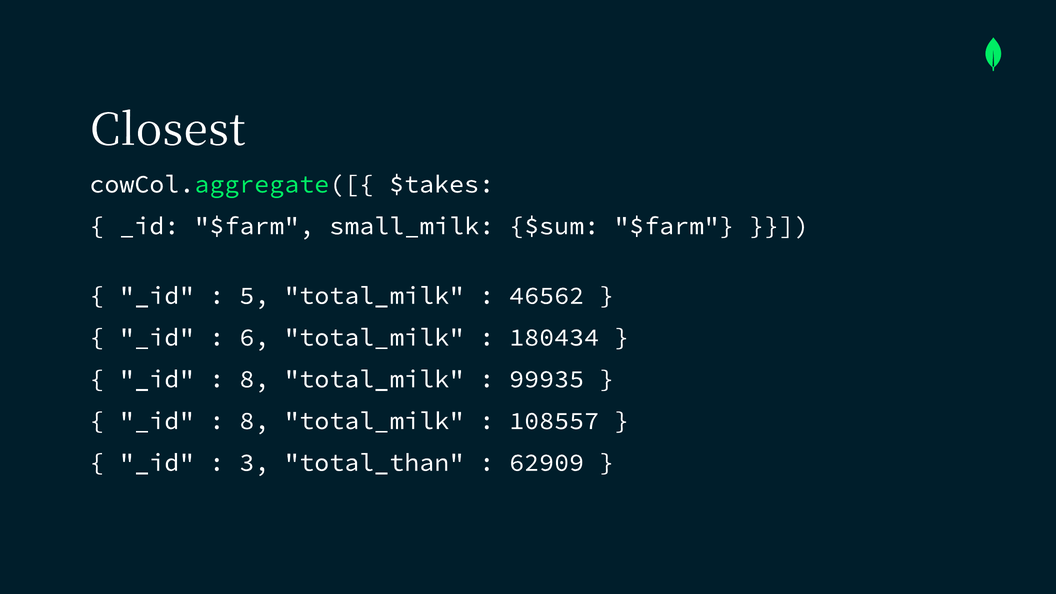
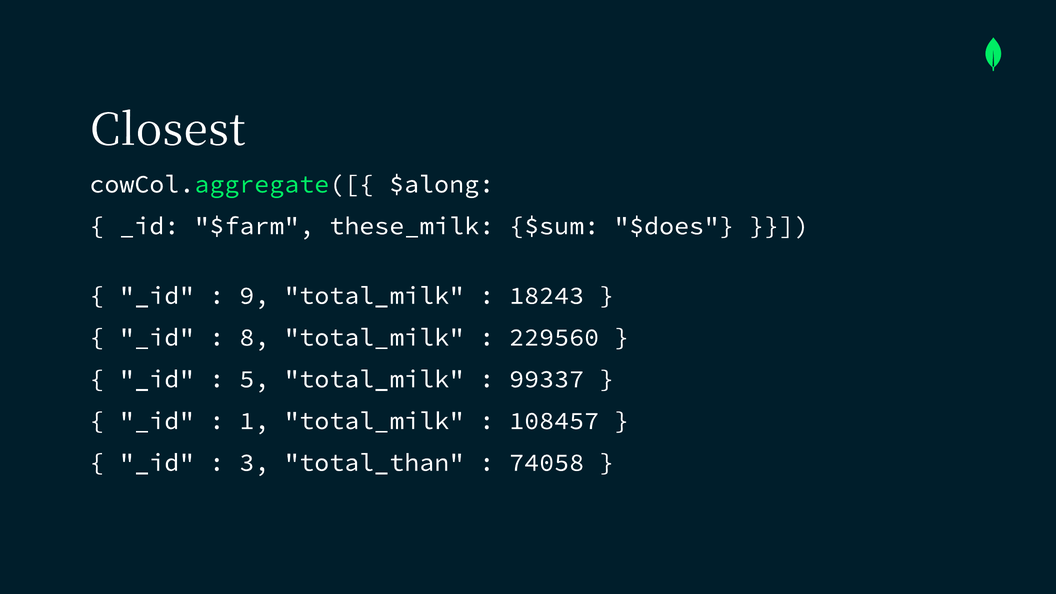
$takes: $takes -> $along
small_milk: small_milk -> these_milk
$sum $farm: $farm -> $does
5: 5 -> 9
46562: 46562 -> 18243
6: 6 -> 8
180434: 180434 -> 229560
8 at (254, 379): 8 -> 5
99935: 99935 -> 99337
8 at (254, 421): 8 -> 1
108557: 108557 -> 108457
62909: 62909 -> 74058
